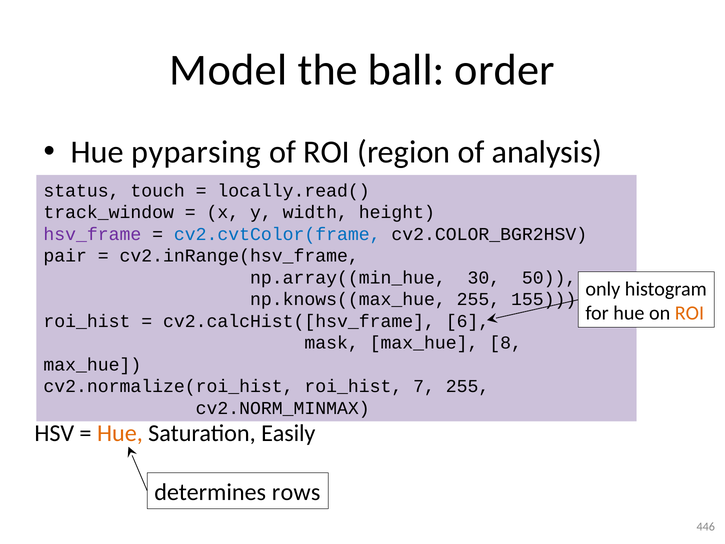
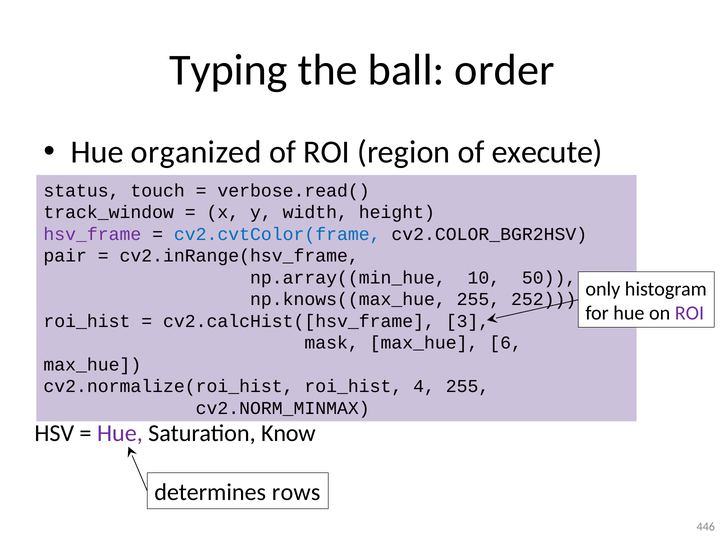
Model: Model -> Typing
pyparsing: pyparsing -> organized
analysis: analysis -> execute
locally.read(: locally.read( -> verbose.read(
30: 30 -> 10
155: 155 -> 252
ROI at (689, 313) colour: orange -> purple
6: 6 -> 3
8: 8 -> 6
7: 7 -> 4
Hue at (120, 433) colour: orange -> purple
Easily: Easily -> Know
